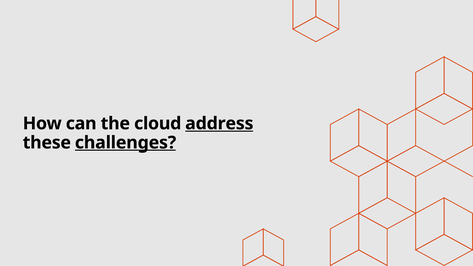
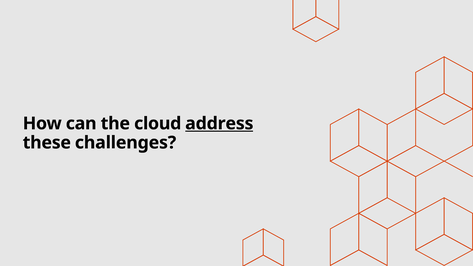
challenges underline: present -> none
